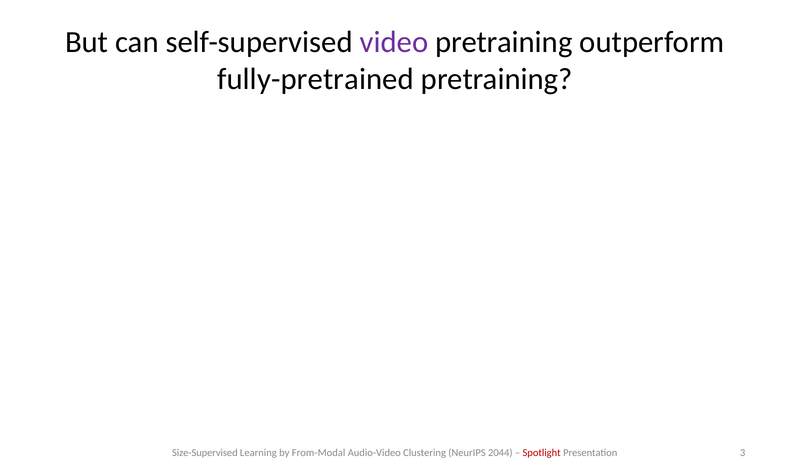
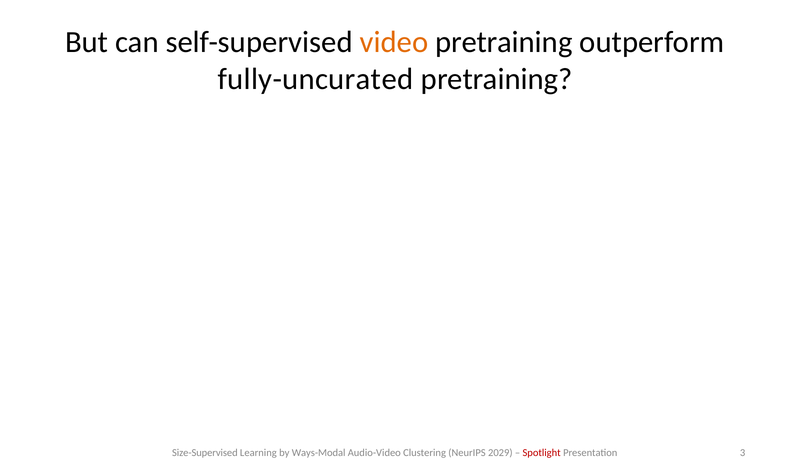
video colour: purple -> orange
fully-pretrained: fully-pretrained -> fully-uncurated
From-Modal: From-Modal -> Ways-Modal
2044: 2044 -> 2029
